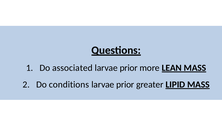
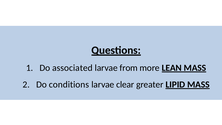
prior at (129, 68): prior -> from
prior at (125, 85): prior -> clear
